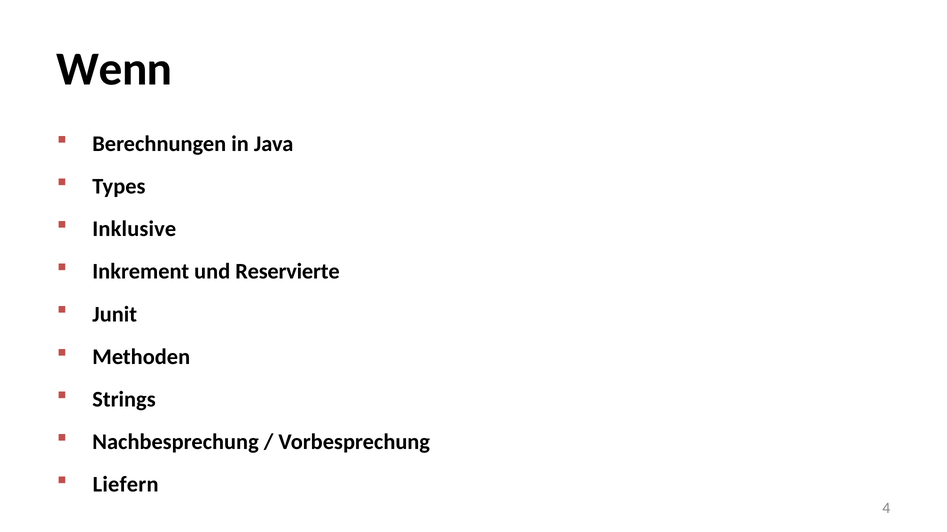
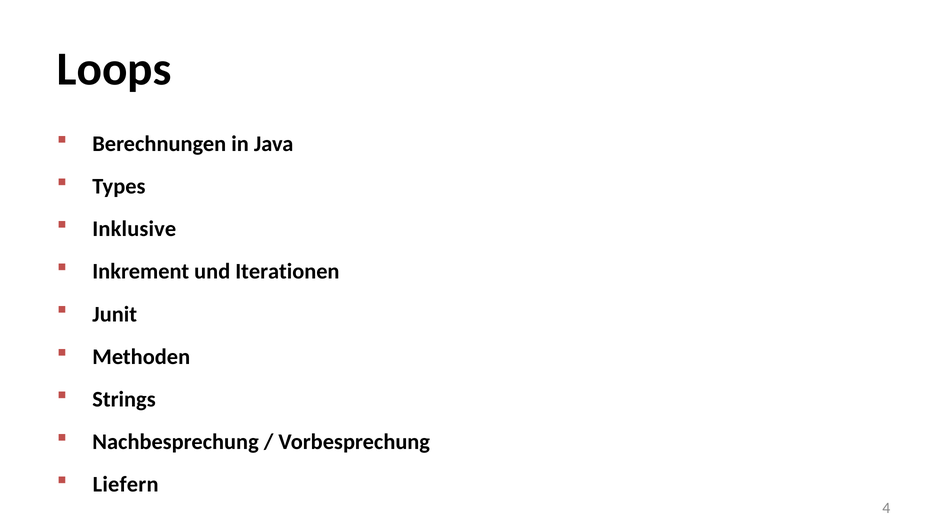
Wenn: Wenn -> Loops
Reservierte: Reservierte -> Iterationen
